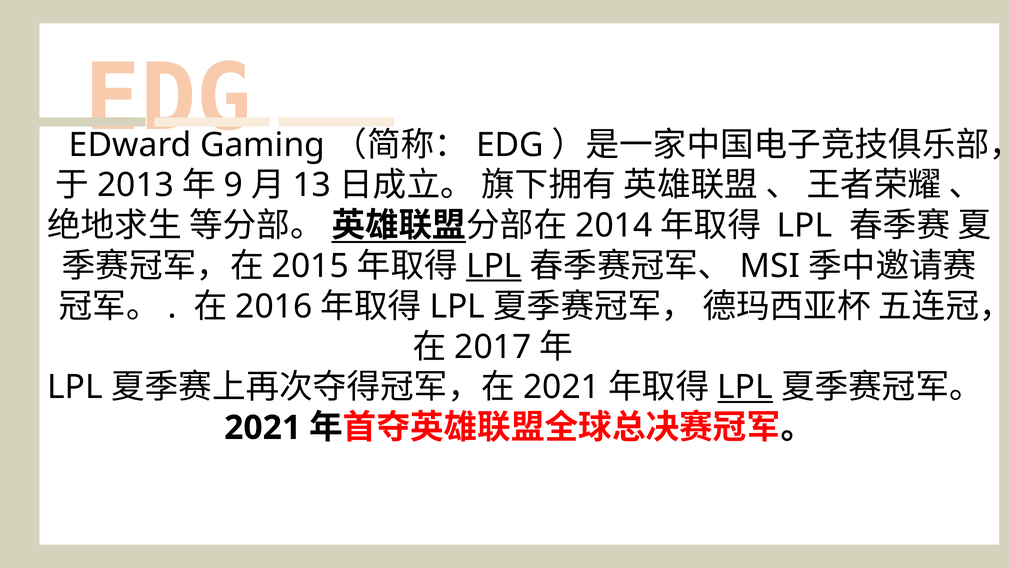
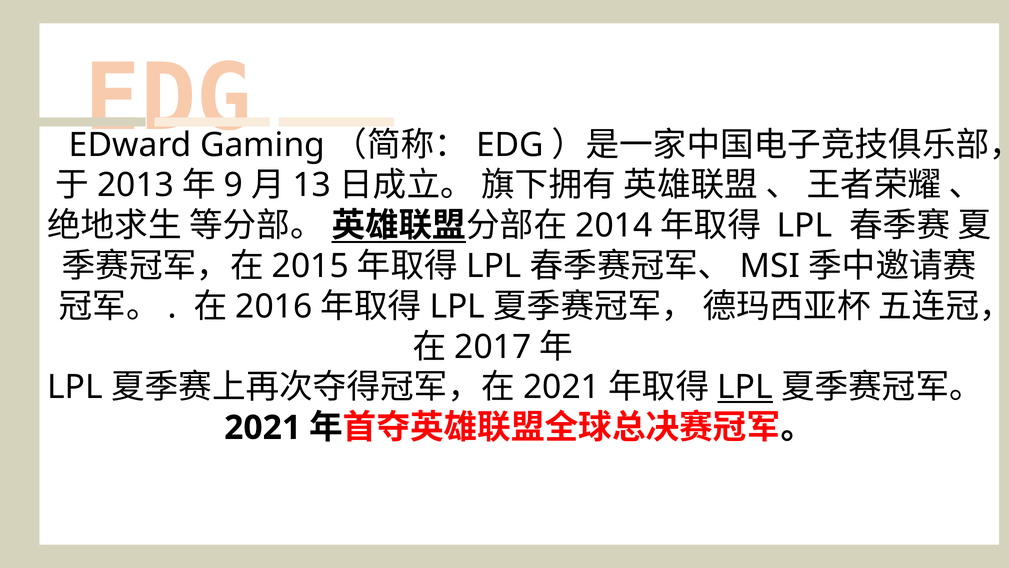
LPL at (494, 266) underline: present -> none
